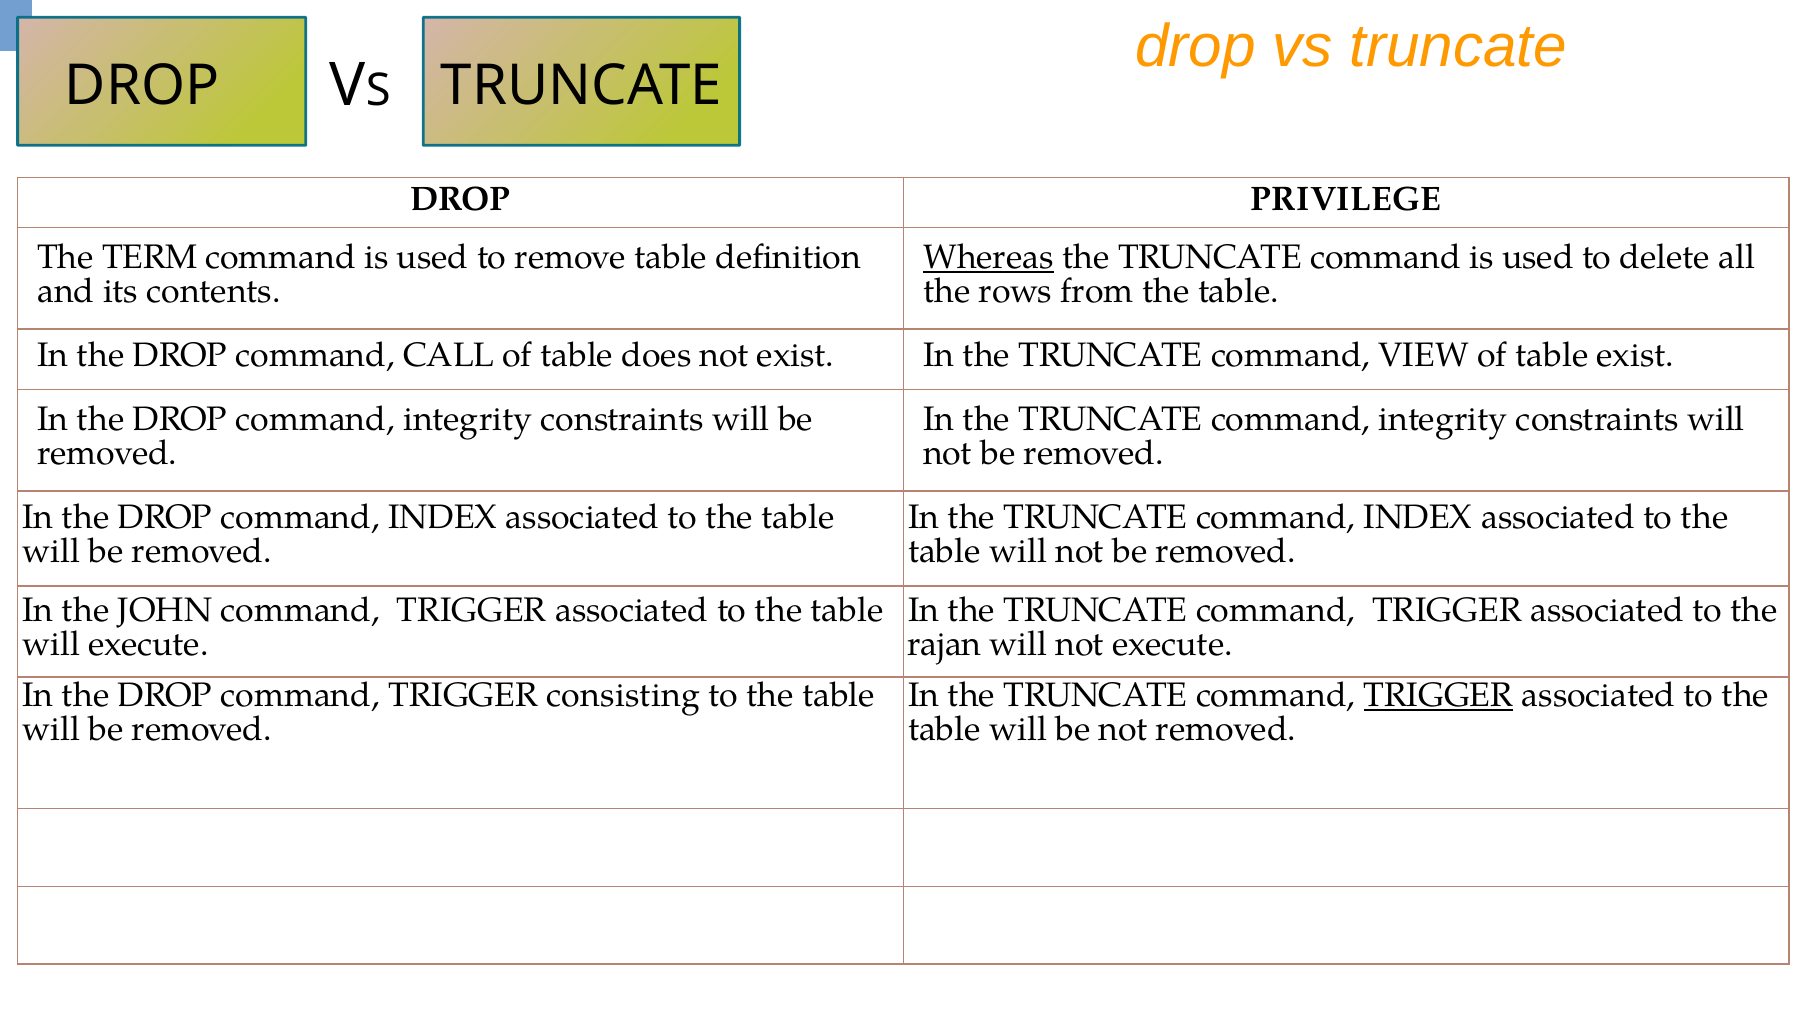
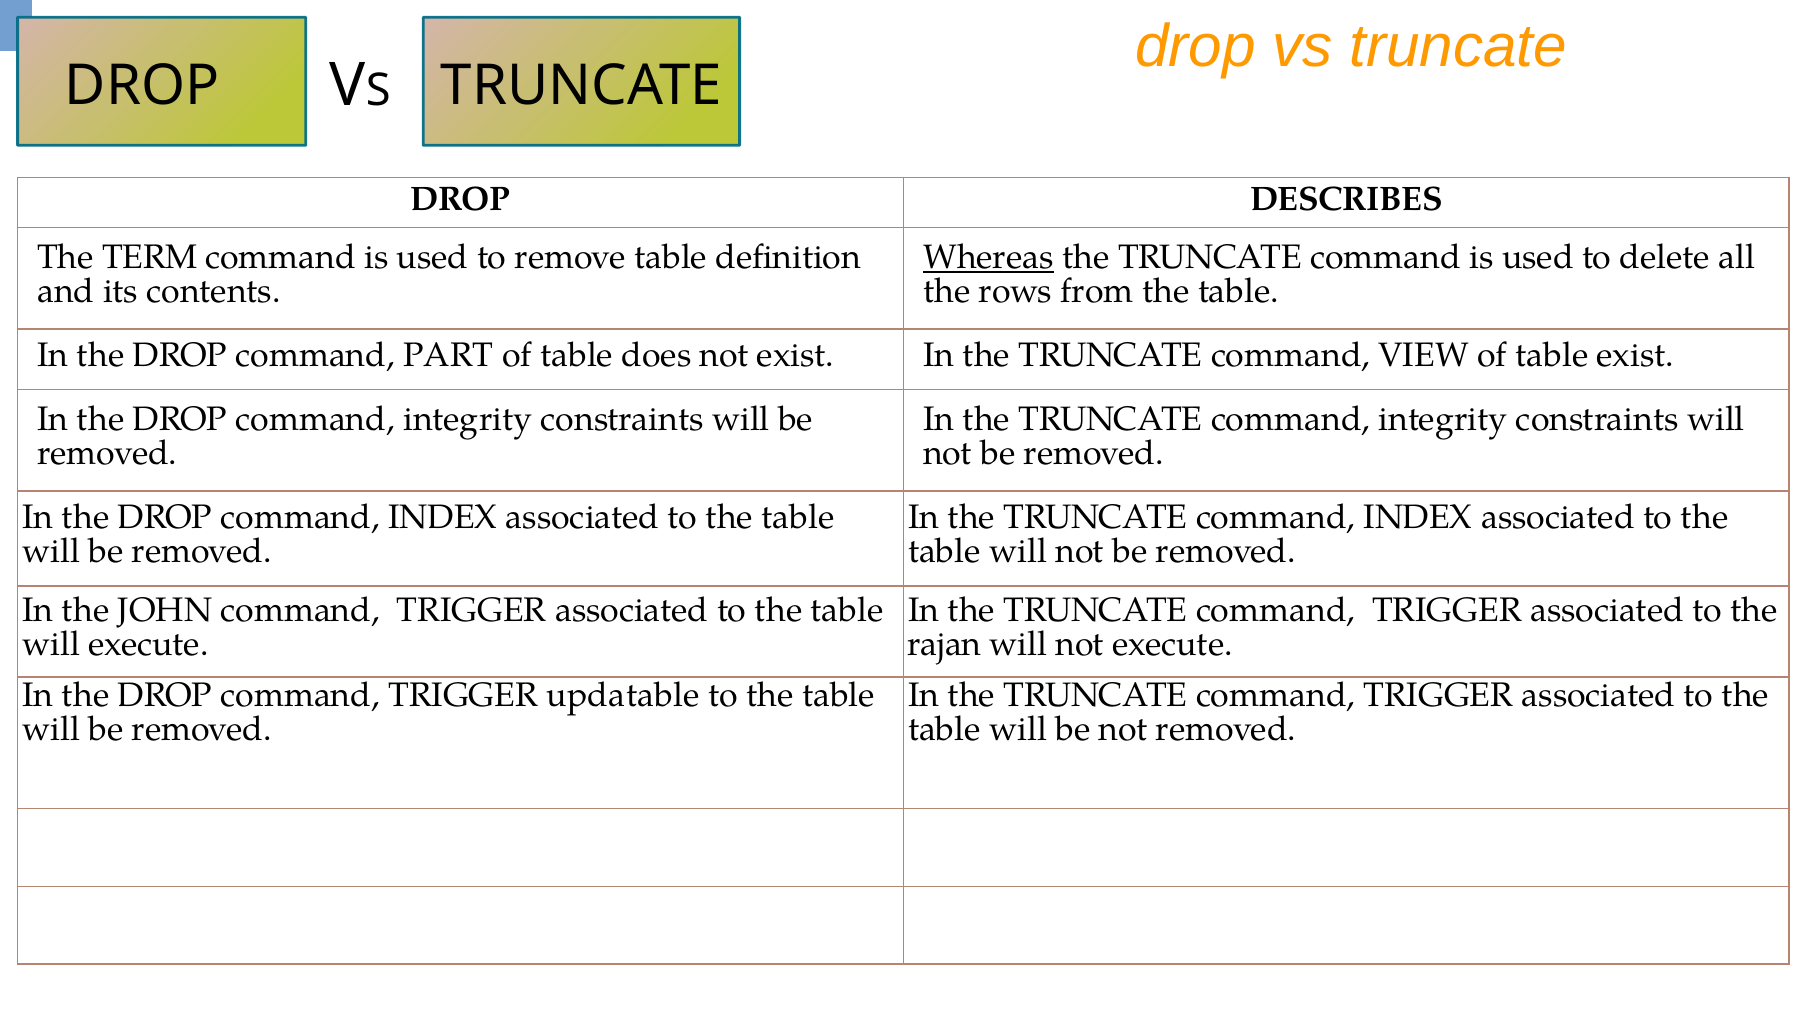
PRIVILEGE: PRIVILEGE -> DESCRIBES
CALL: CALL -> PART
consisting: consisting -> updatable
TRIGGER at (1438, 695) underline: present -> none
